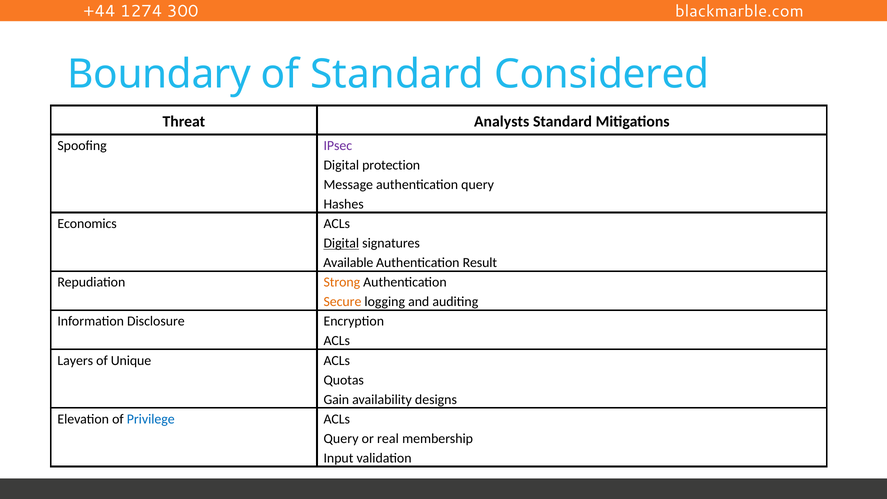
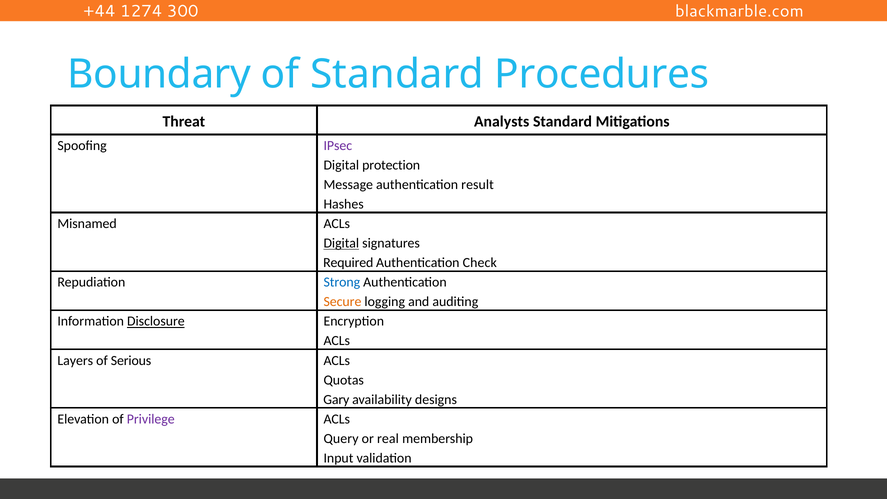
Considered: Considered -> Procedures
authentication query: query -> result
Economics: Economics -> Misnamed
Available: Available -> Required
Result: Result -> Check
Strong colour: orange -> blue
Disclosure underline: none -> present
Unique: Unique -> Serious
Gain: Gain -> Gary
Privilege colour: blue -> purple
